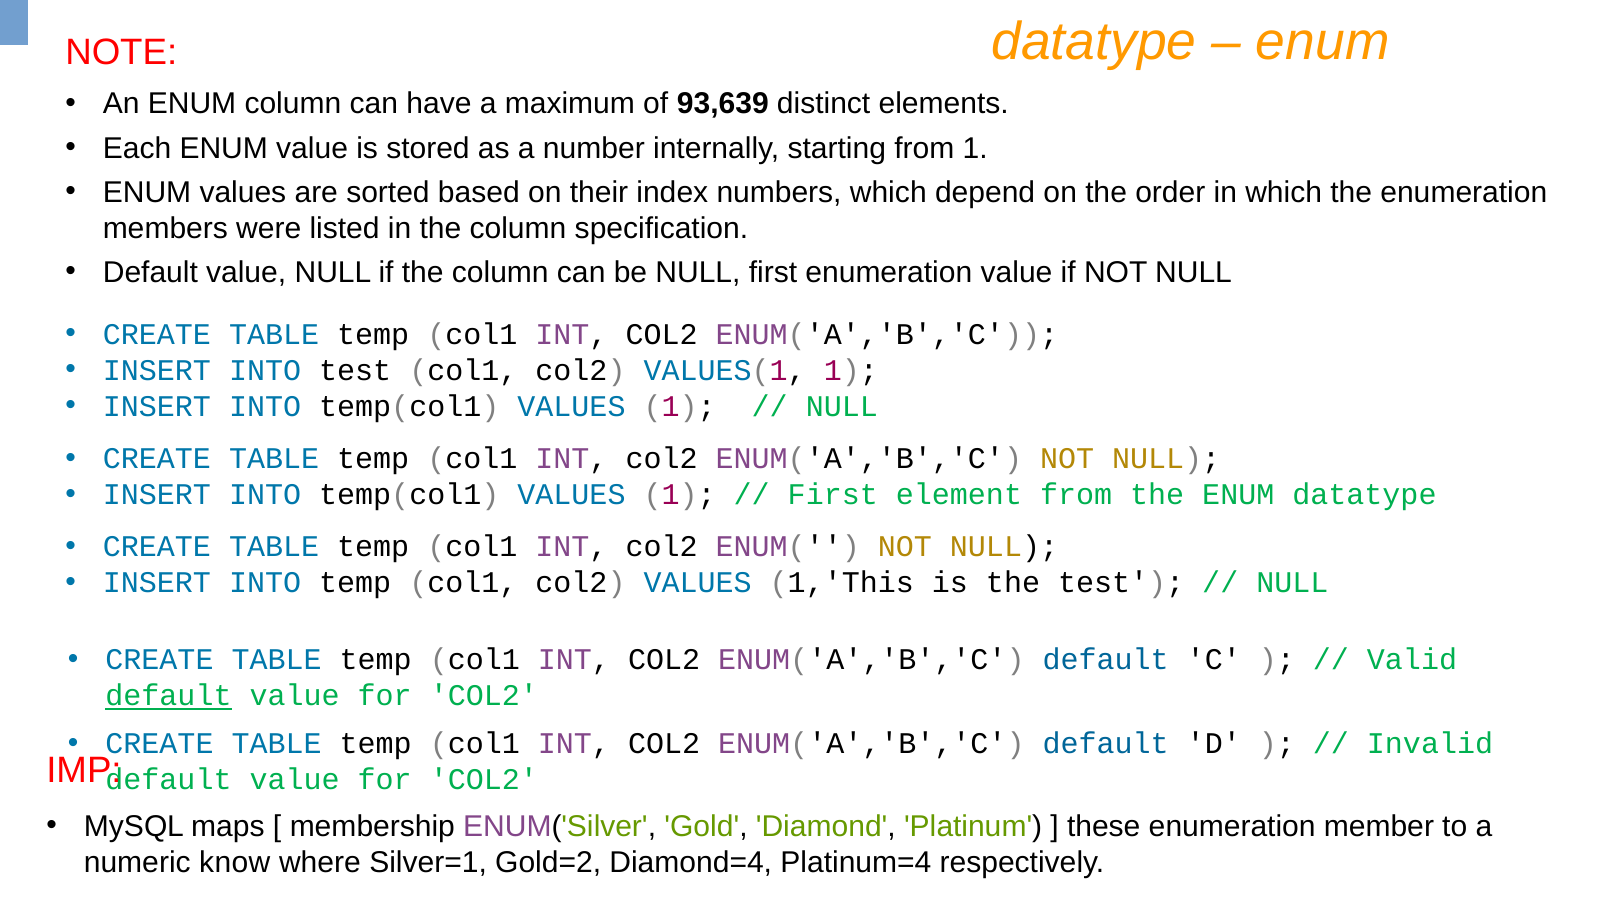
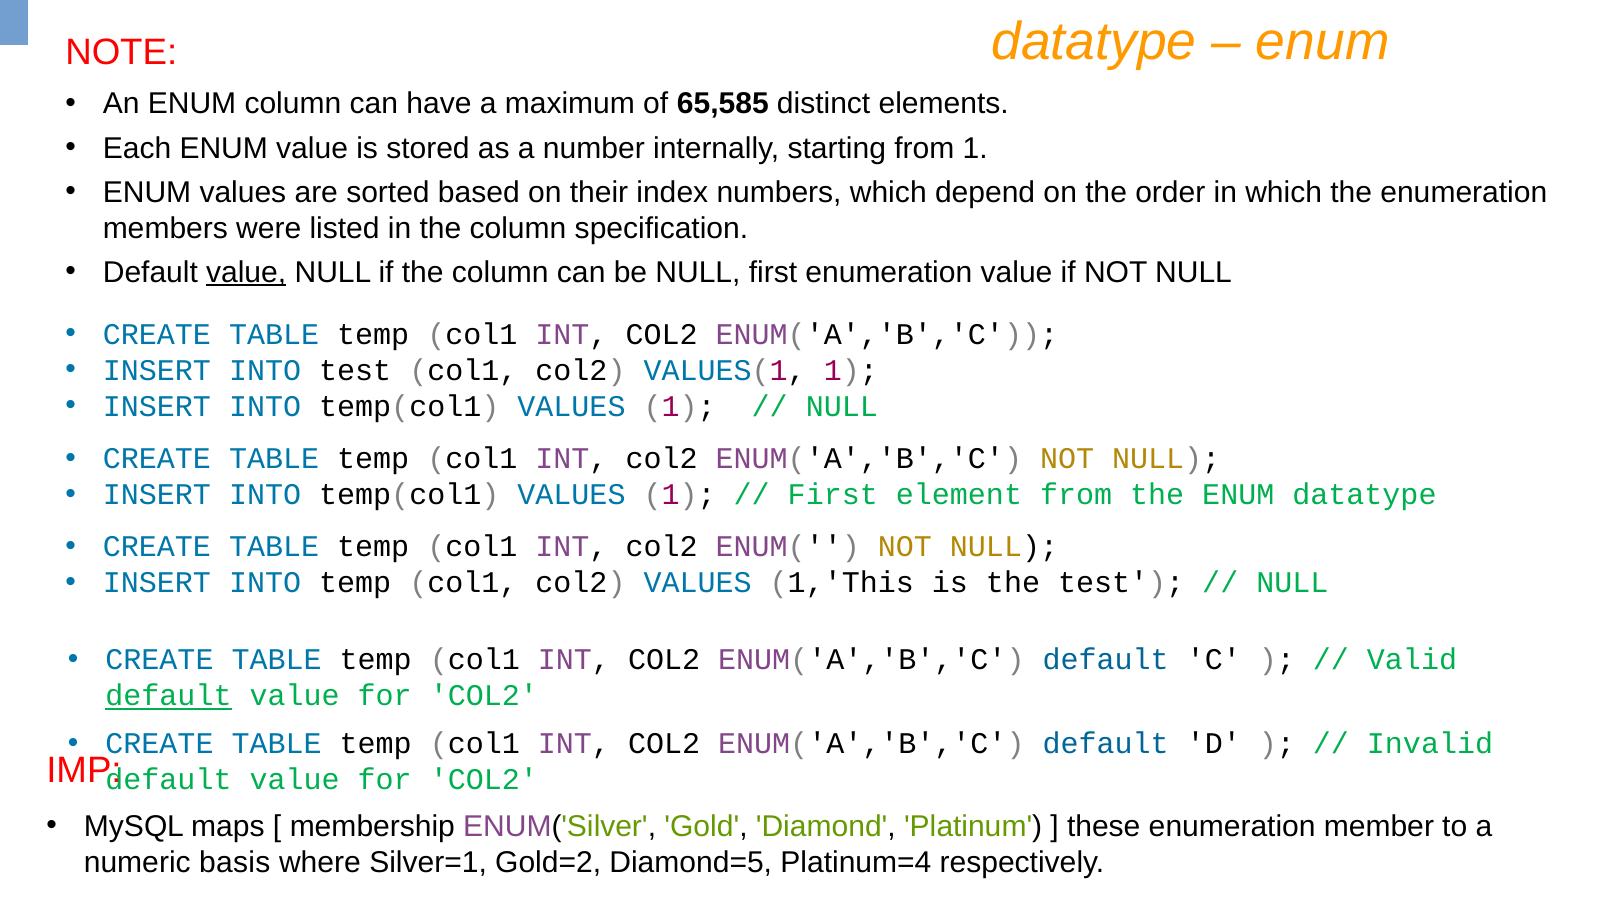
93,639: 93,639 -> 65,585
value at (246, 272) underline: none -> present
know: know -> basis
Diamond=4: Diamond=4 -> Diamond=5
